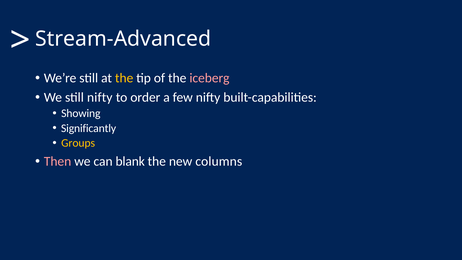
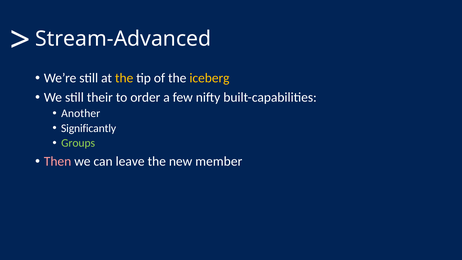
iceberg colour: pink -> yellow
still nifty: nifty -> their
Showing: Showing -> Another
Groups colour: yellow -> light green
blank: blank -> leave
columns: columns -> member
